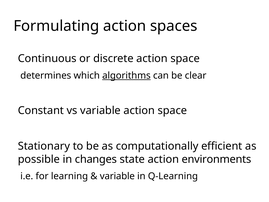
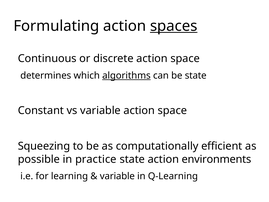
spaces underline: none -> present
be clear: clear -> state
Stationary: Stationary -> Squeezing
changes: changes -> practice
